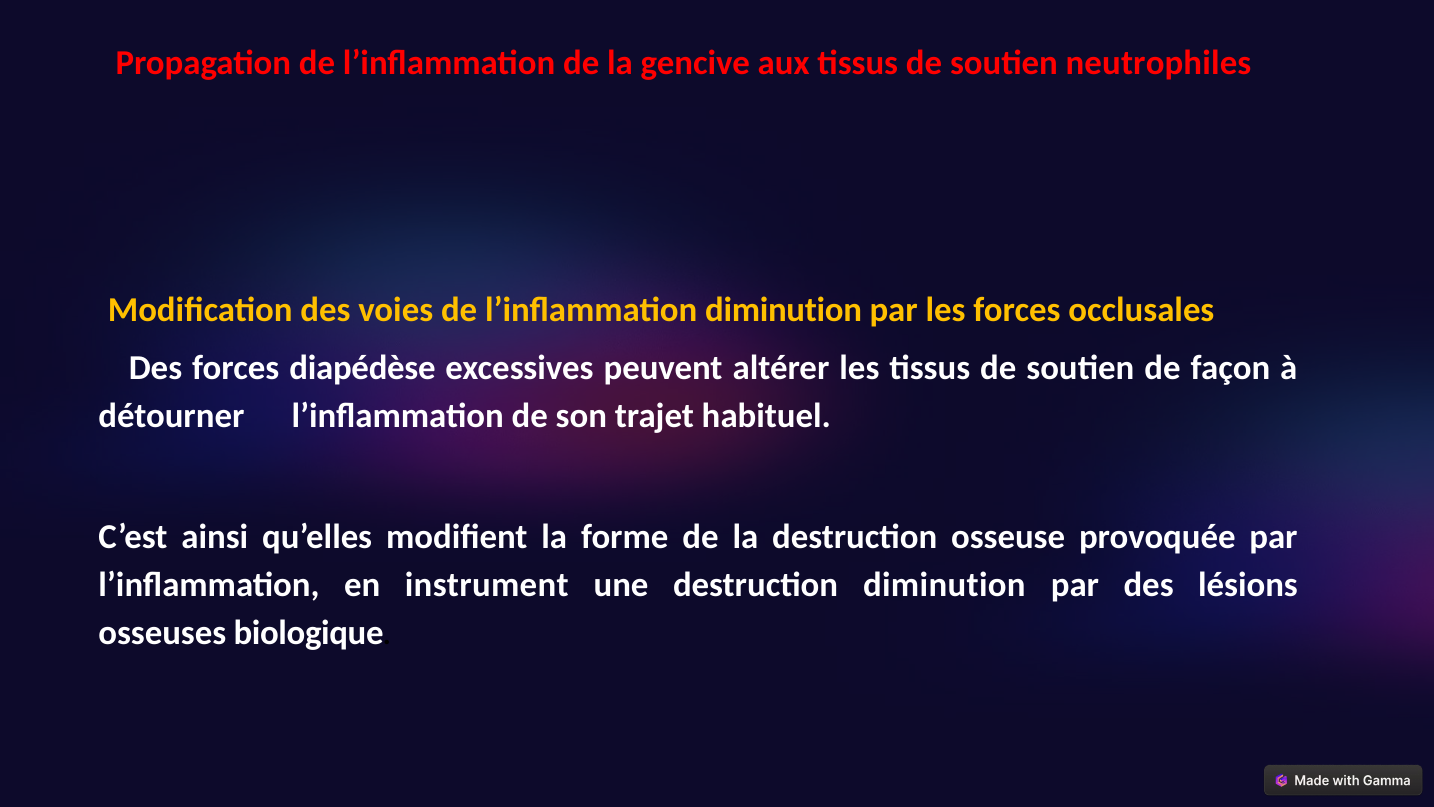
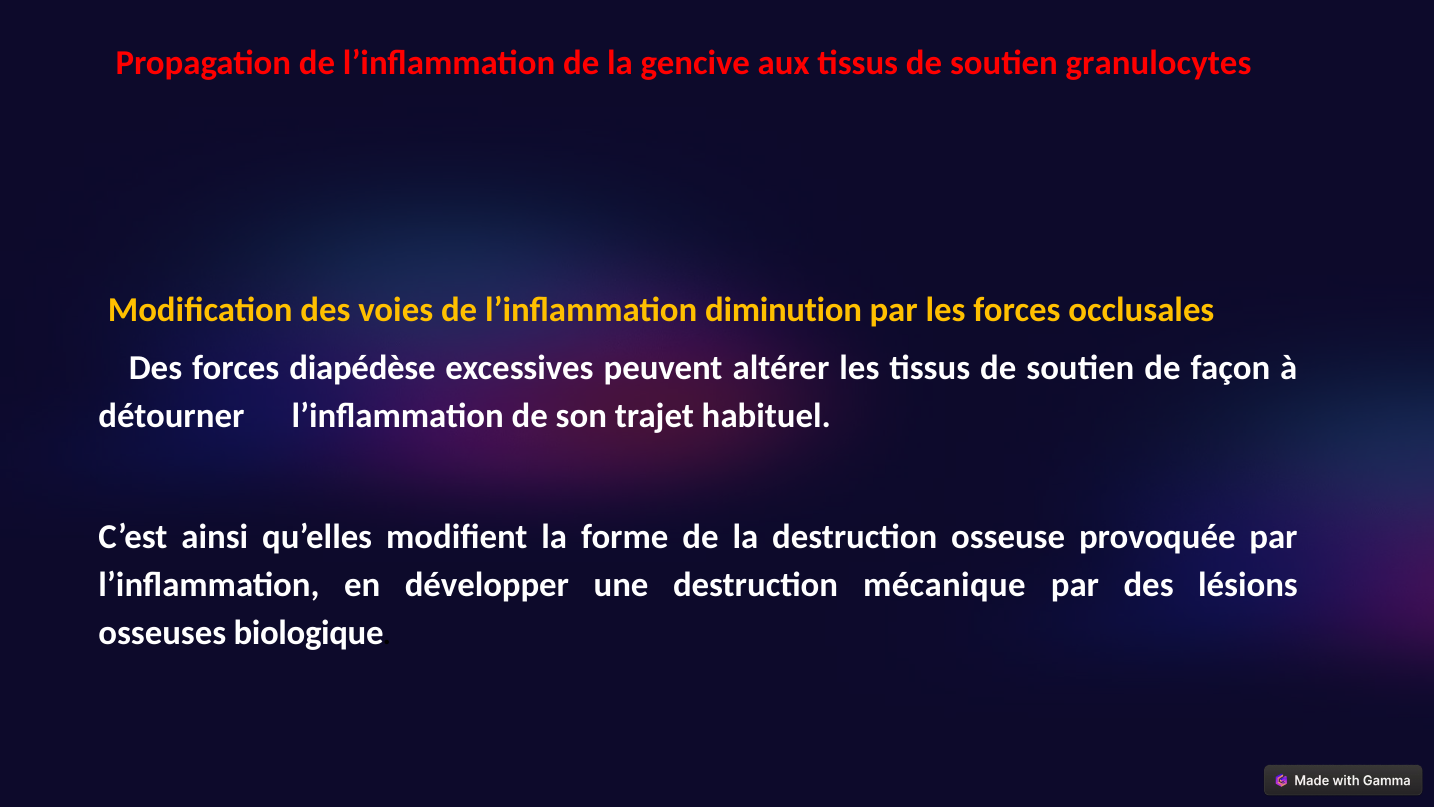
neutrophiles: neutrophiles -> granulocytes
instrument: instrument -> développer
destruction diminution: diminution -> mécanique
